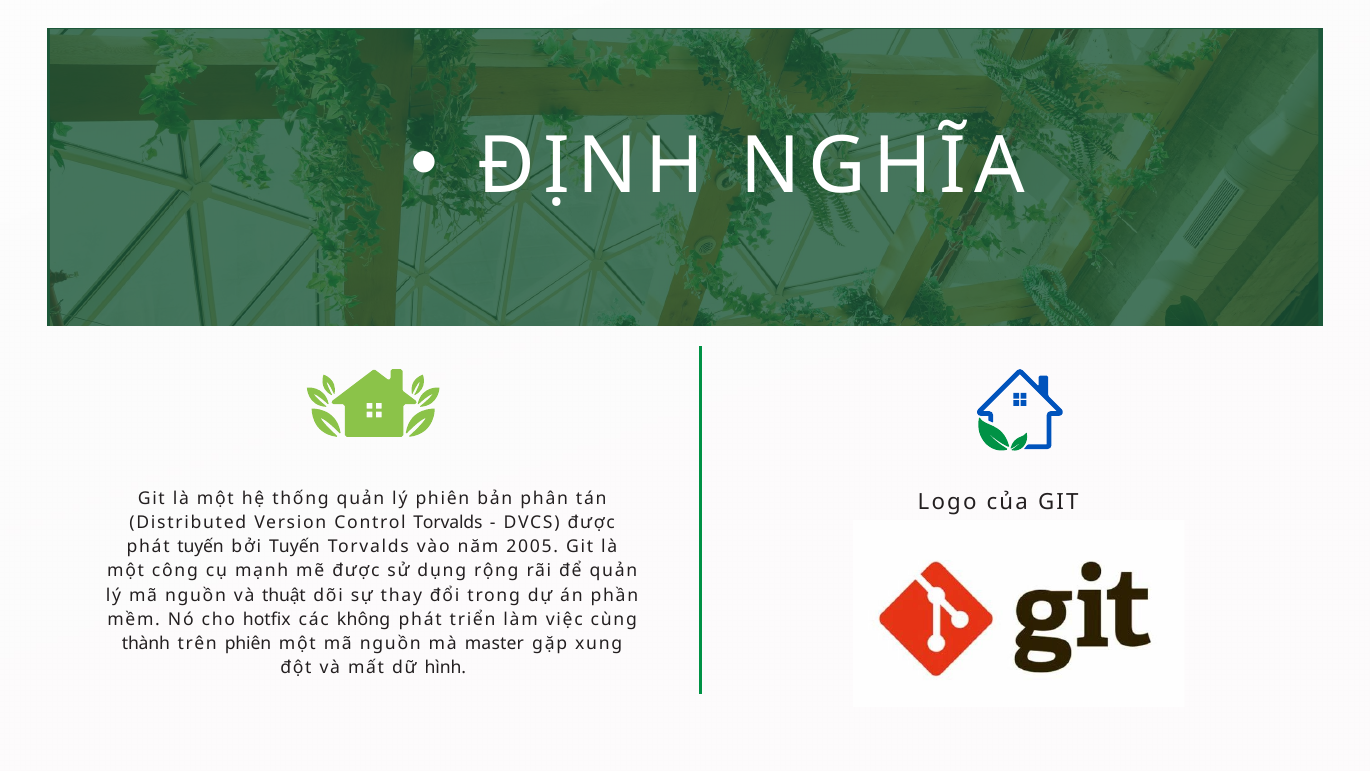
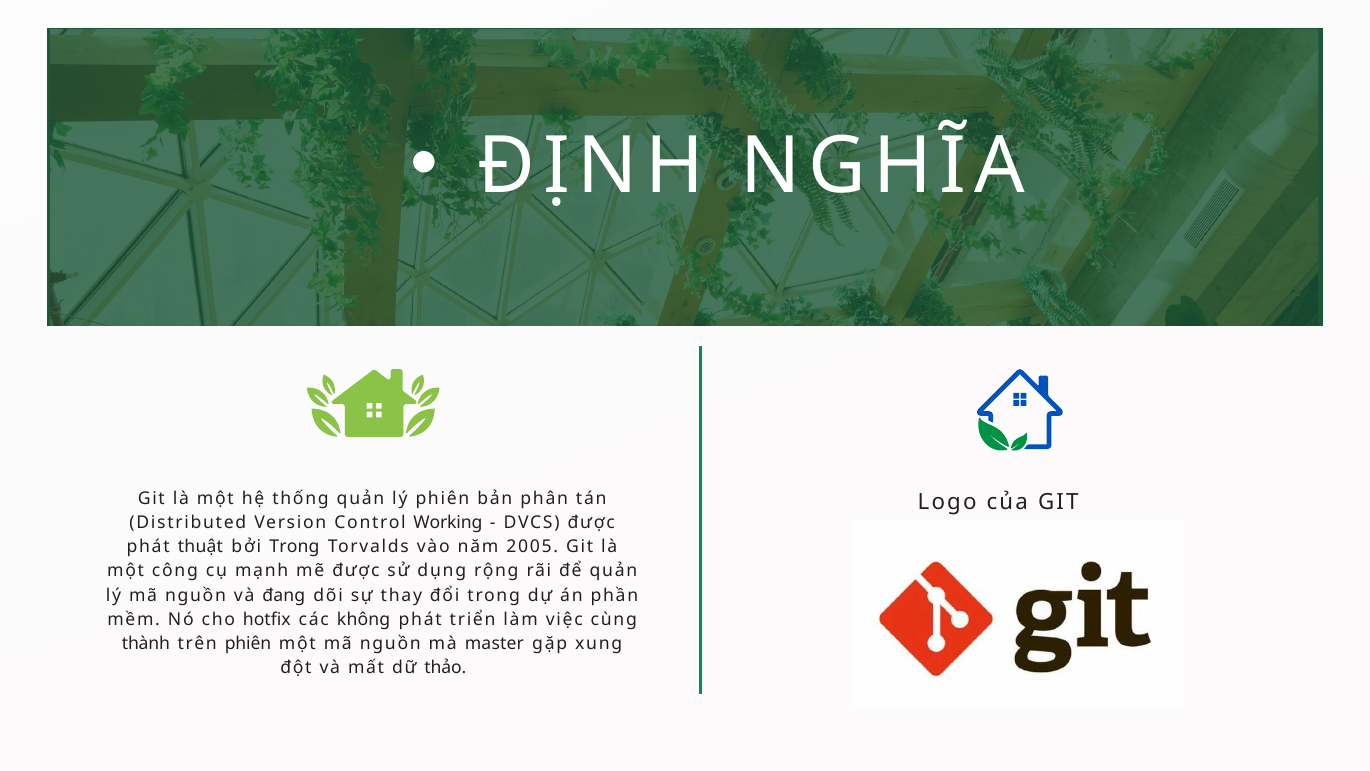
Control Torvalds: Torvalds -> Working
phát tuyến: tuyến -> thuật
bởi Tuyến: Tuyến -> Trong
thuật: thuật -> đang
hình: hình -> thảo
